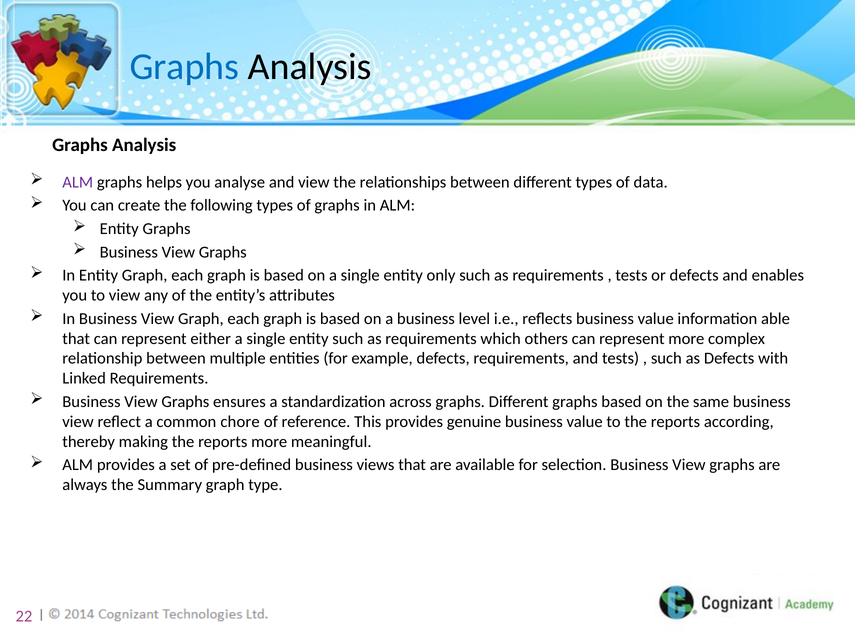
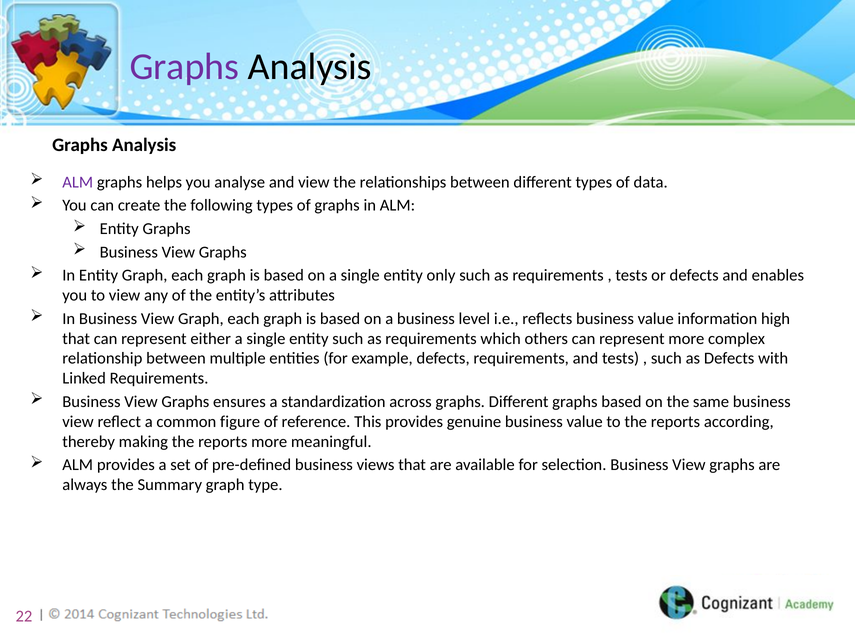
Graphs at (184, 67) colour: blue -> purple
able: able -> high
chore: chore -> figure
